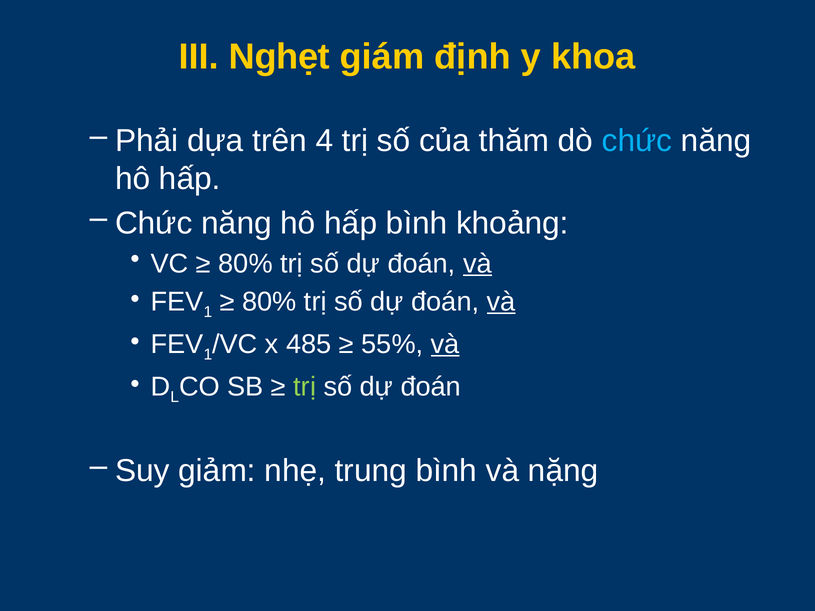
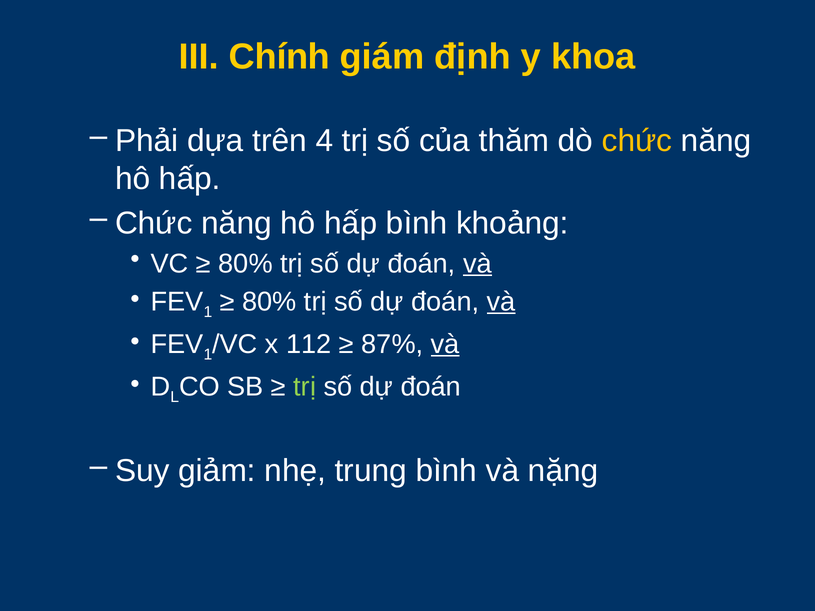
Nghẹt: Nghẹt -> Chính
chức at (637, 141) colour: light blue -> yellow
485: 485 -> 112
55%: 55% -> 87%
